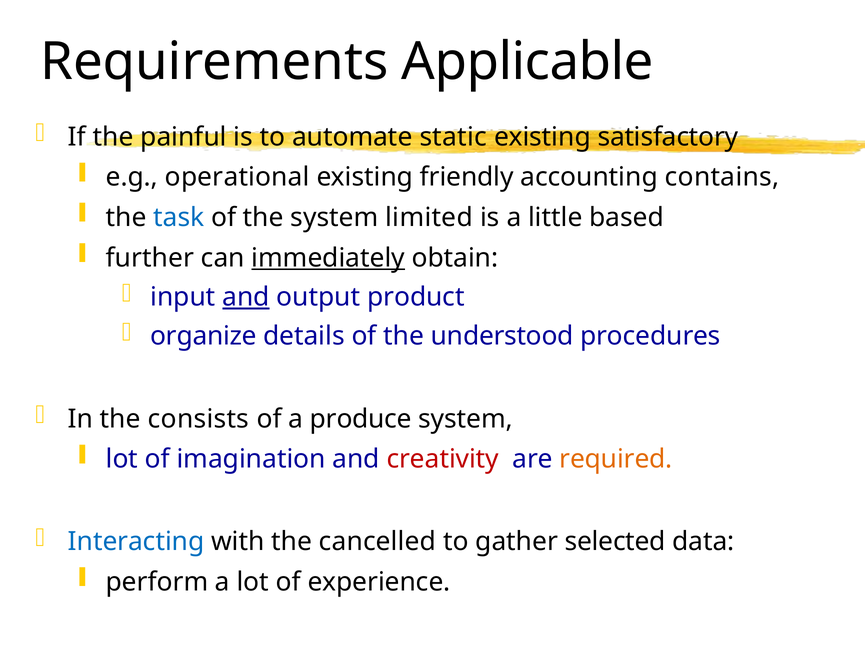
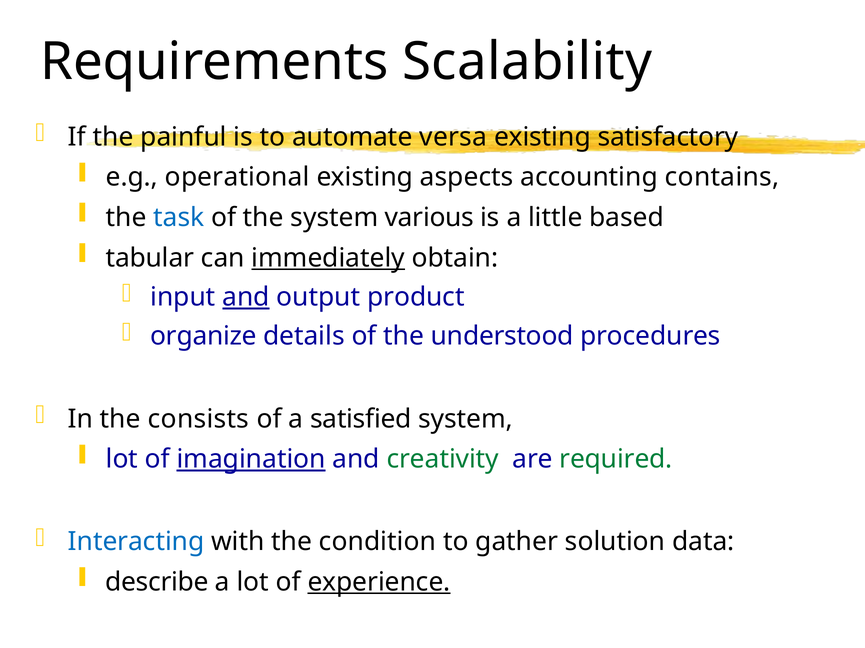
Applicable: Applicable -> Scalability
static: static -> versa
friendly: friendly -> aspects
limited: limited -> various
further: further -> tabular
produce: produce -> satisfied
imagination underline: none -> present
creativity colour: red -> green
required colour: orange -> green
cancelled: cancelled -> condition
selected: selected -> solution
perform: perform -> describe
experience underline: none -> present
